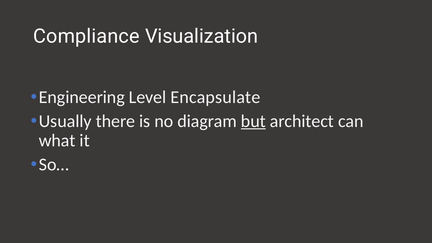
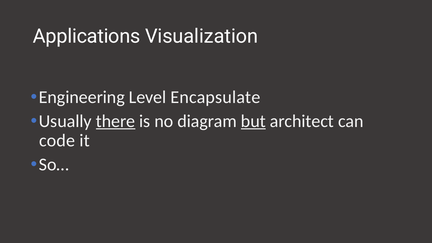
Compliance: Compliance -> Applications
there underline: none -> present
what: what -> code
